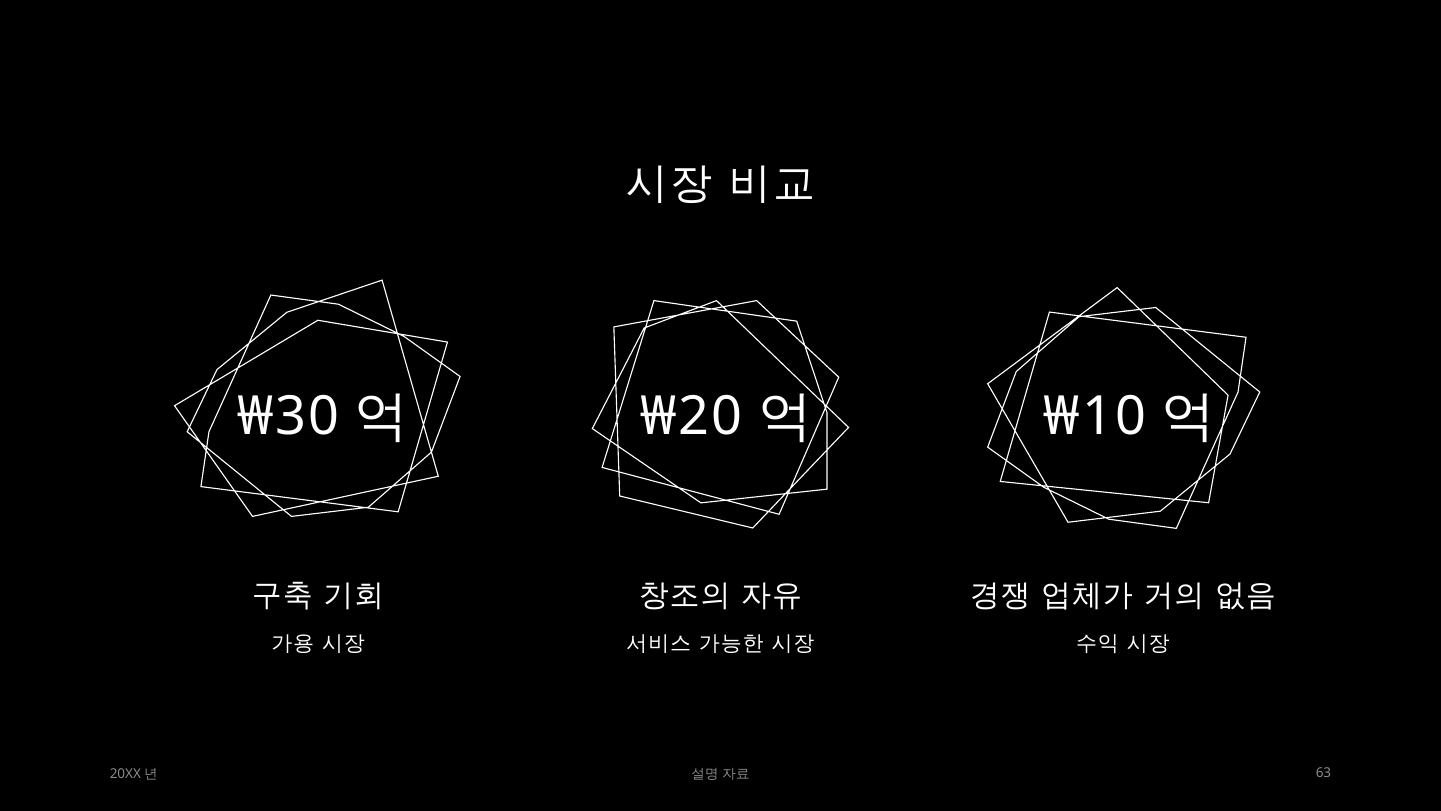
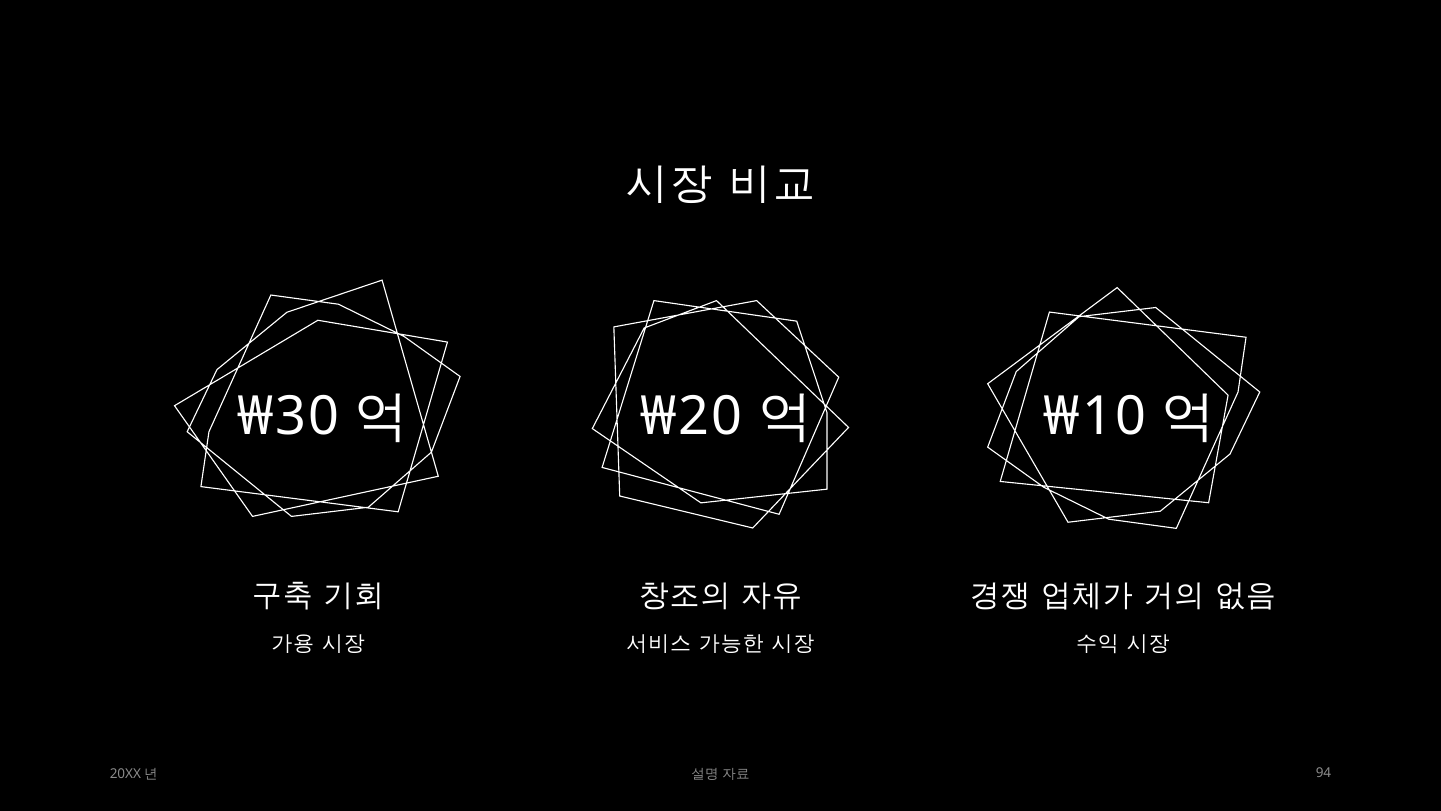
63: 63 -> 94
